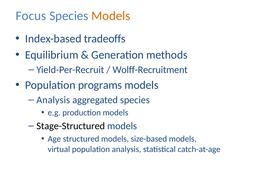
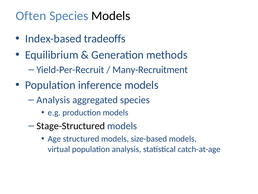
Focus: Focus -> Often
Models at (111, 16) colour: orange -> black
Wolff-Recruitment: Wolff-Recruitment -> Many-Recruitment
programs: programs -> inference
